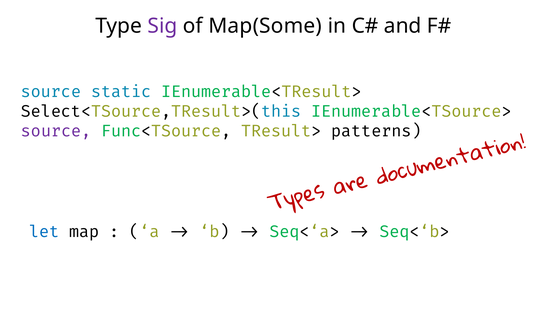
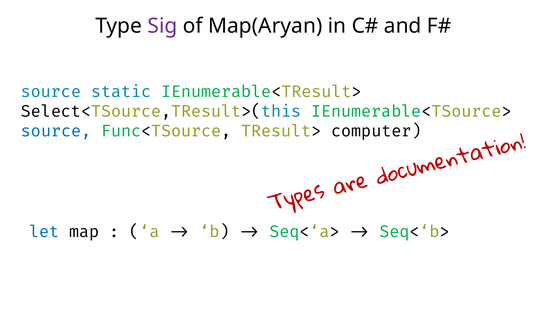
Map(Some: Map(Some -> Map(Aryan
source at (56, 131) colour: purple -> blue
patterns: patterns -> computer
